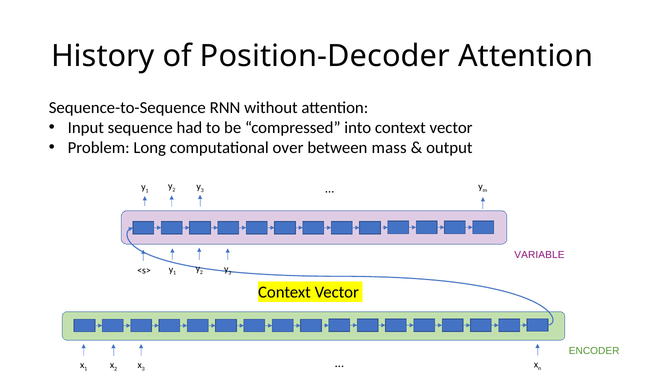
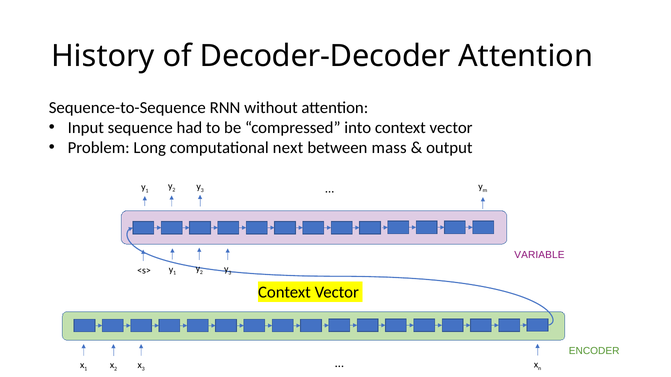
Position-Decoder: Position-Decoder -> Decoder-Decoder
over: over -> next
